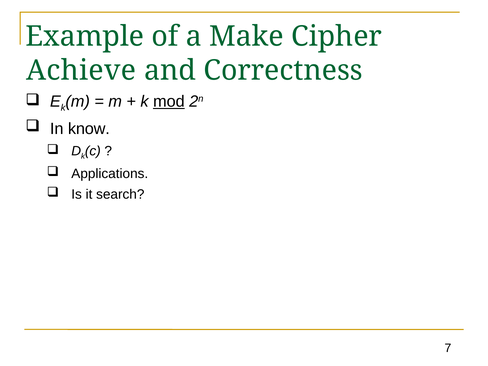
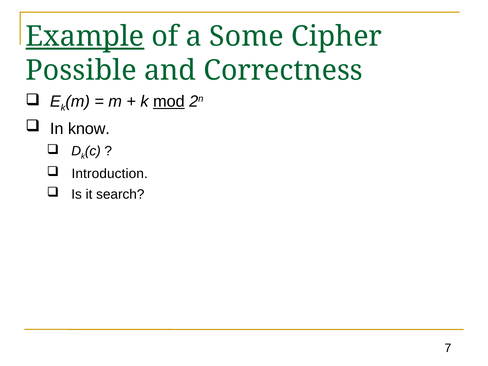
Example underline: none -> present
Make: Make -> Some
Achieve: Achieve -> Possible
Applications: Applications -> Introduction
